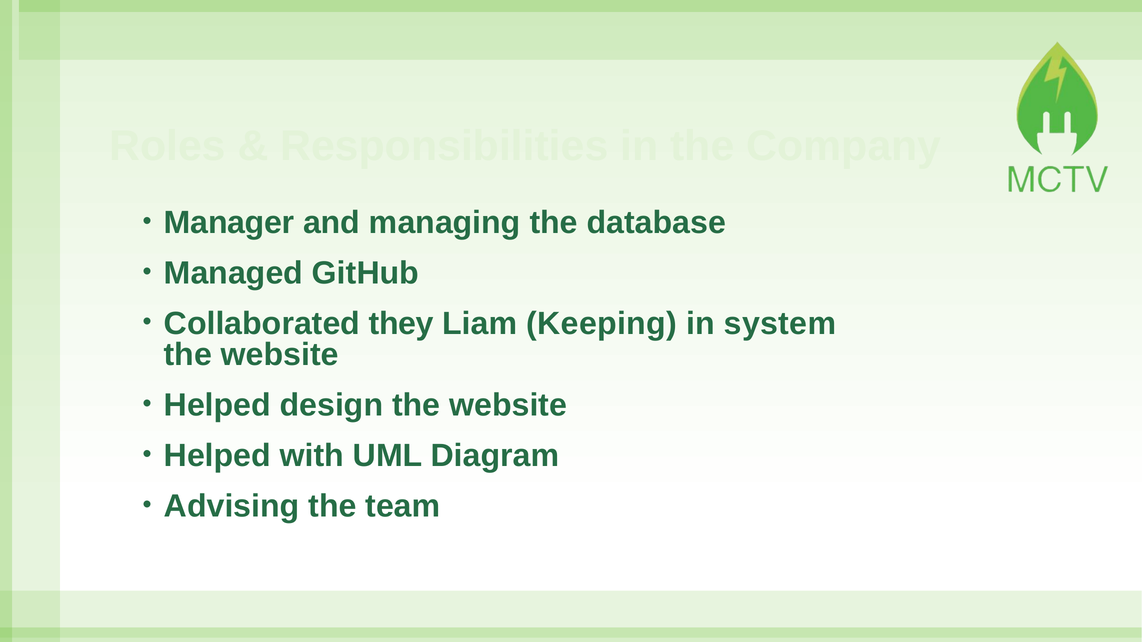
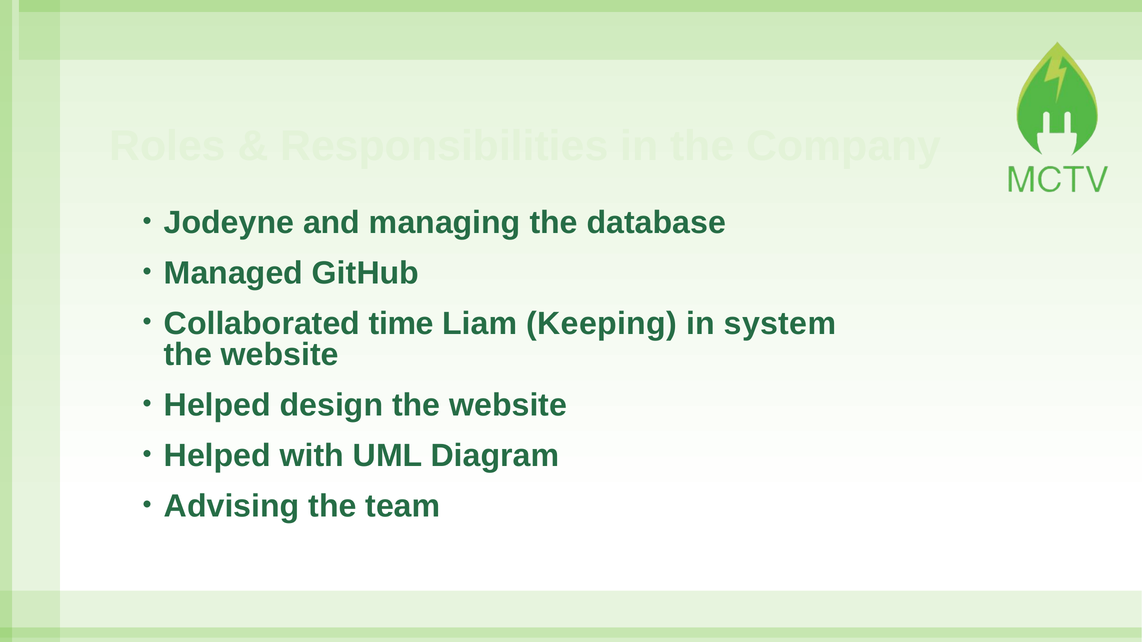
Manager: Manager -> Jodeyne
they: they -> time
